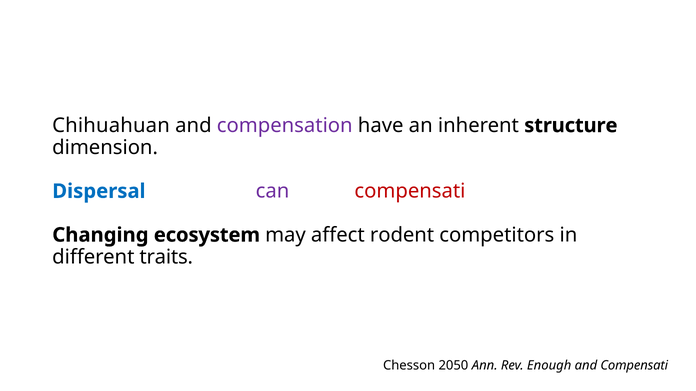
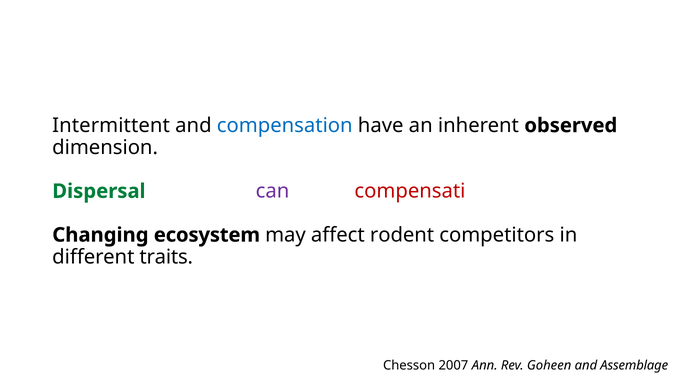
Chihuahuan: Chihuahuan -> Intermittent
compensation colour: purple -> blue
structure: structure -> observed
Dispersal colour: blue -> green
2050: 2050 -> 2007
Enough: Enough -> Goheen
and Compensati: Compensati -> Assemblage
